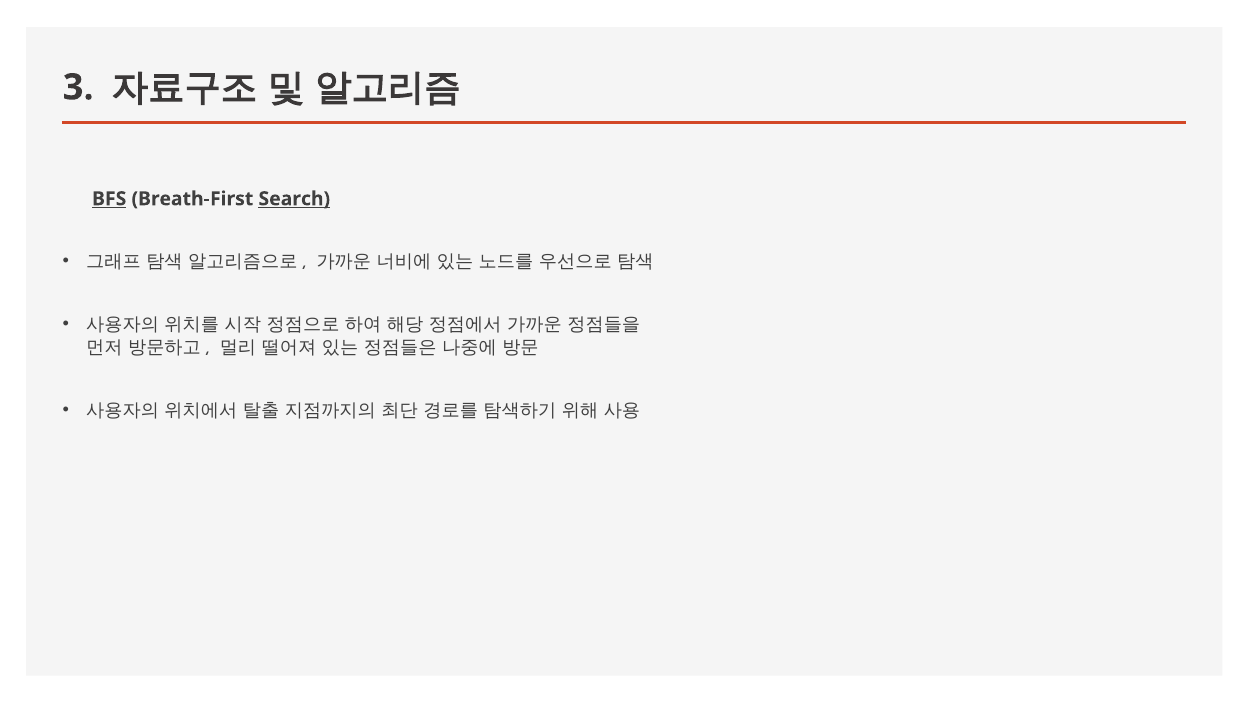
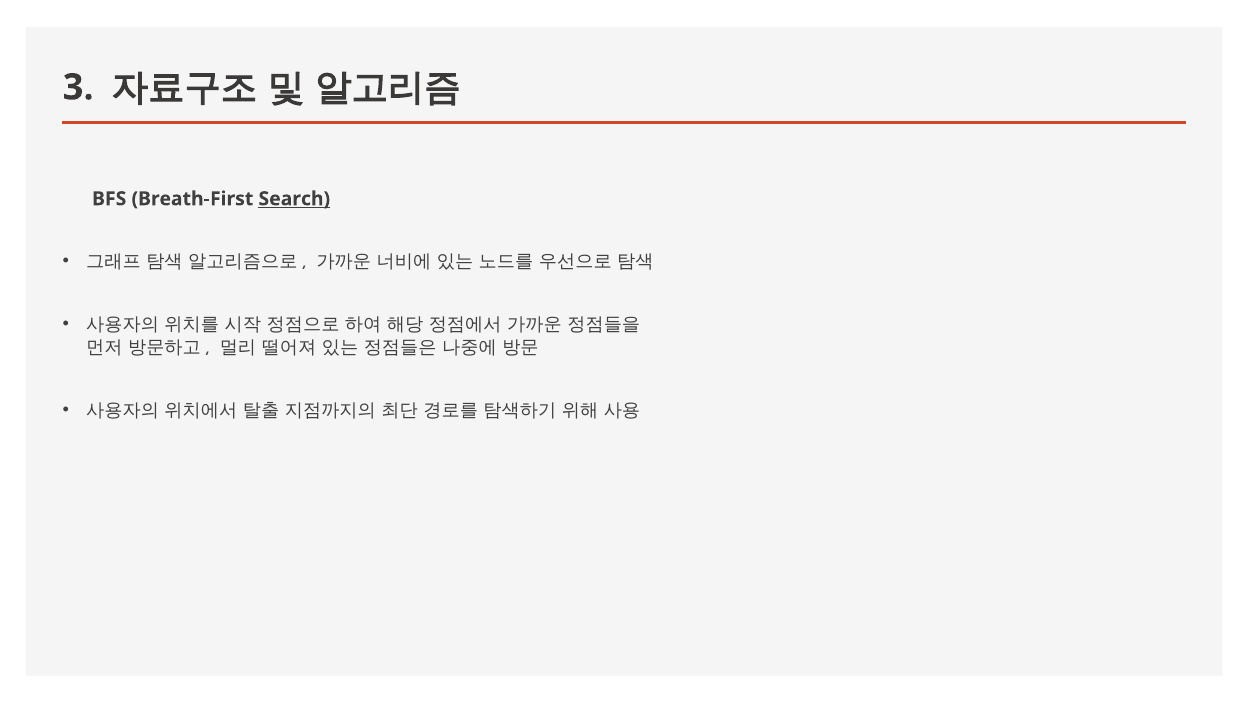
BFS underline: present -> none
